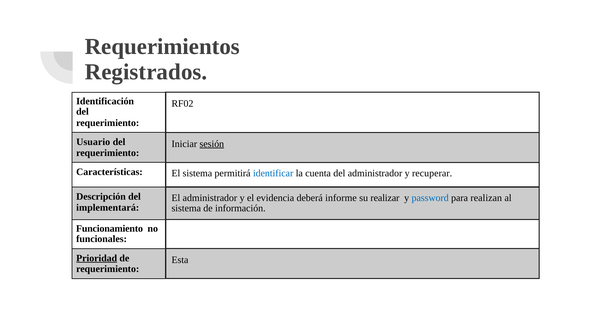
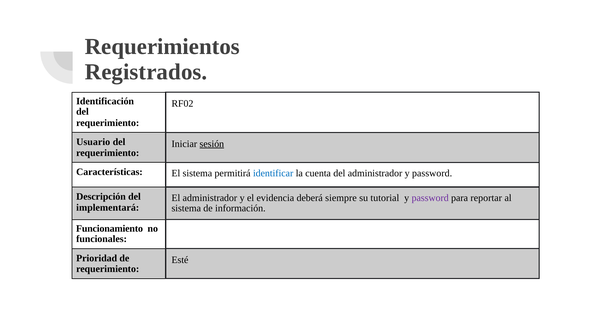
administrador y recuperar: recuperar -> password
informe: informe -> siempre
realizar: realizar -> tutorial
password at (430, 198) colour: blue -> purple
realizan: realizan -> reportar
Prioridad underline: present -> none
Esta: Esta -> Esté
